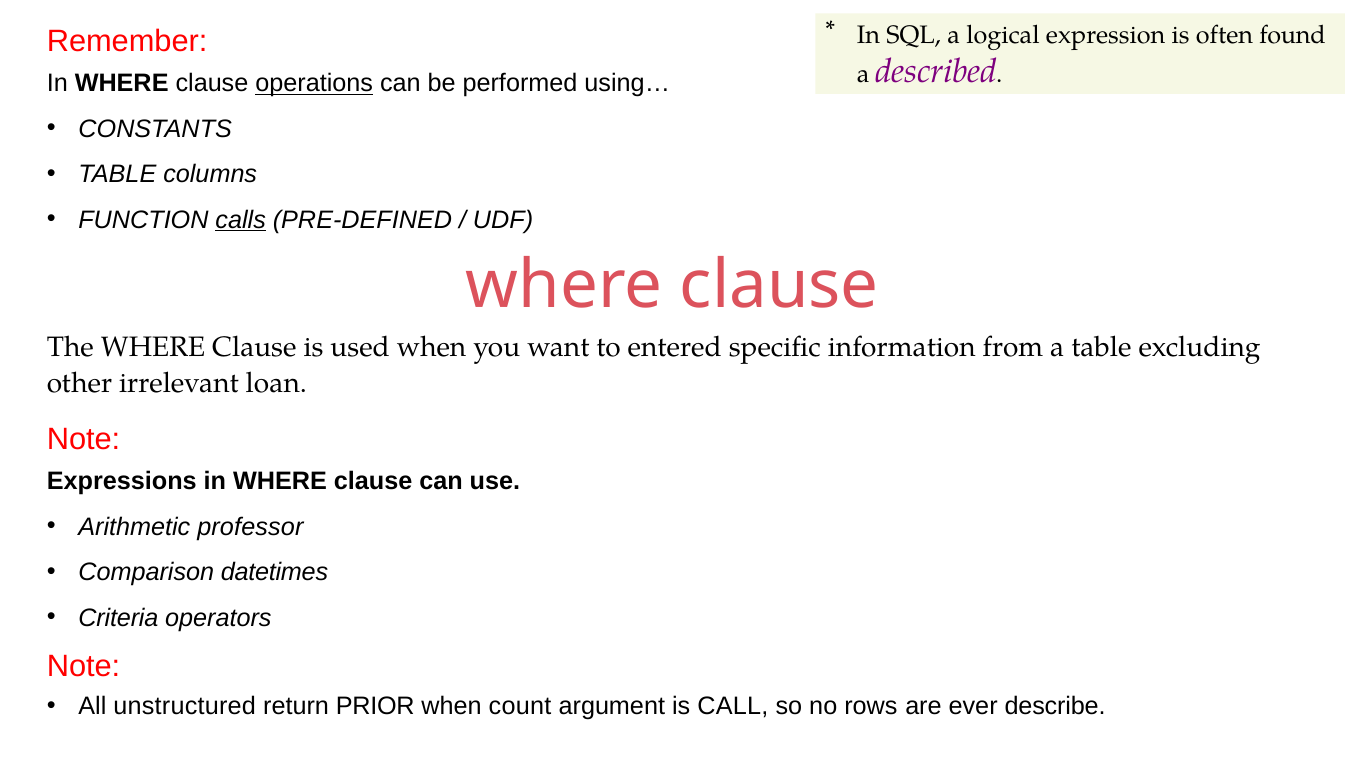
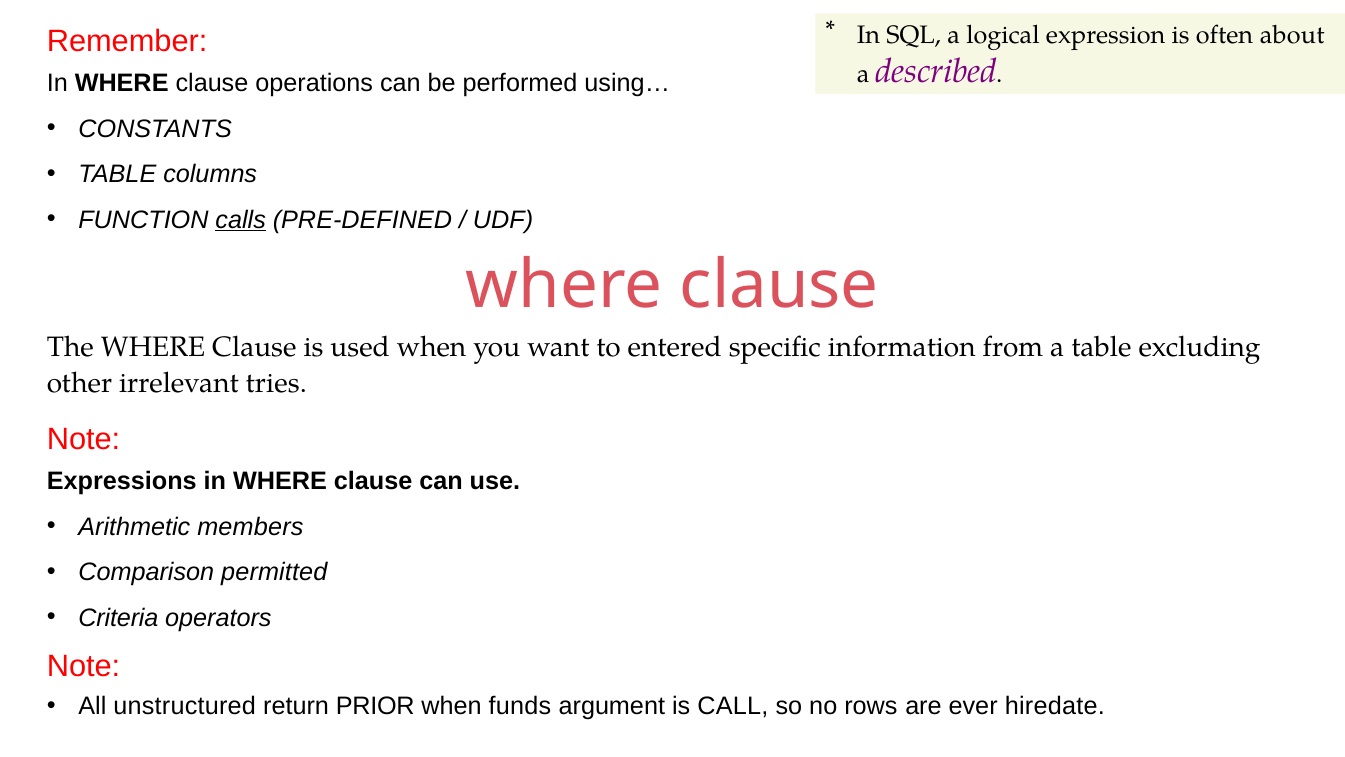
found: found -> about
operations underline: present -> none
loan: loan -> tries
professor: professor -> members
datetimes: datetimes -> permitted
count: count -> funds
describe: describe -> hiredate
